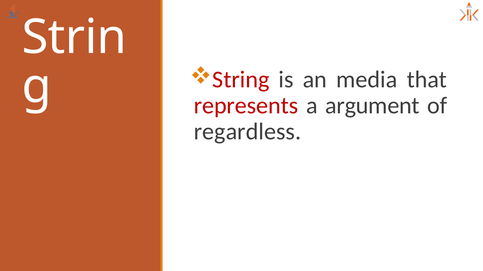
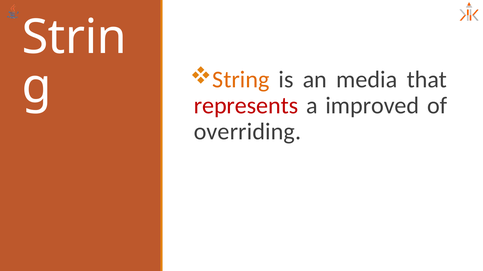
String colour: red -> orange
argument: argument -> improved
regardless: regardless -> overriding
